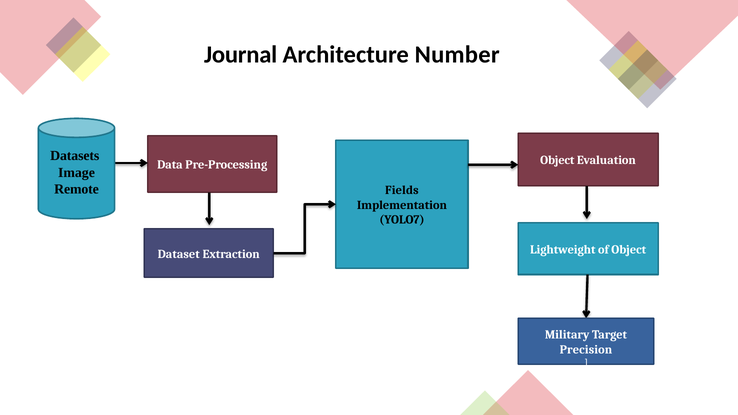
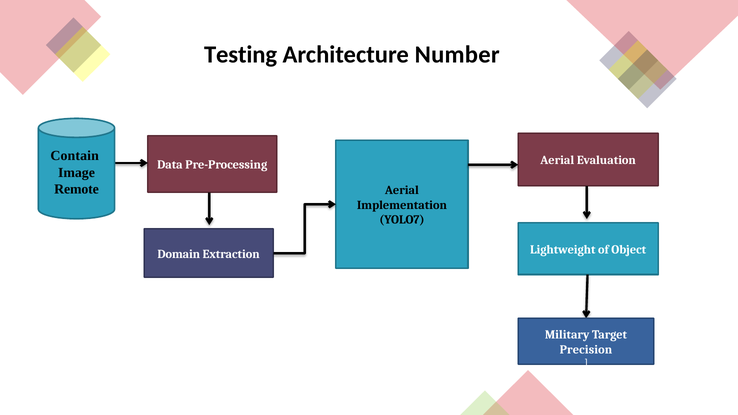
Journal: Journal -> Testing
Datasets: Datasets -> Contain
Object at (557, 160): Object -> Aerial
Fields at (402, 190): Fields -> Aerial
Dataset: Dataset -> Domain
